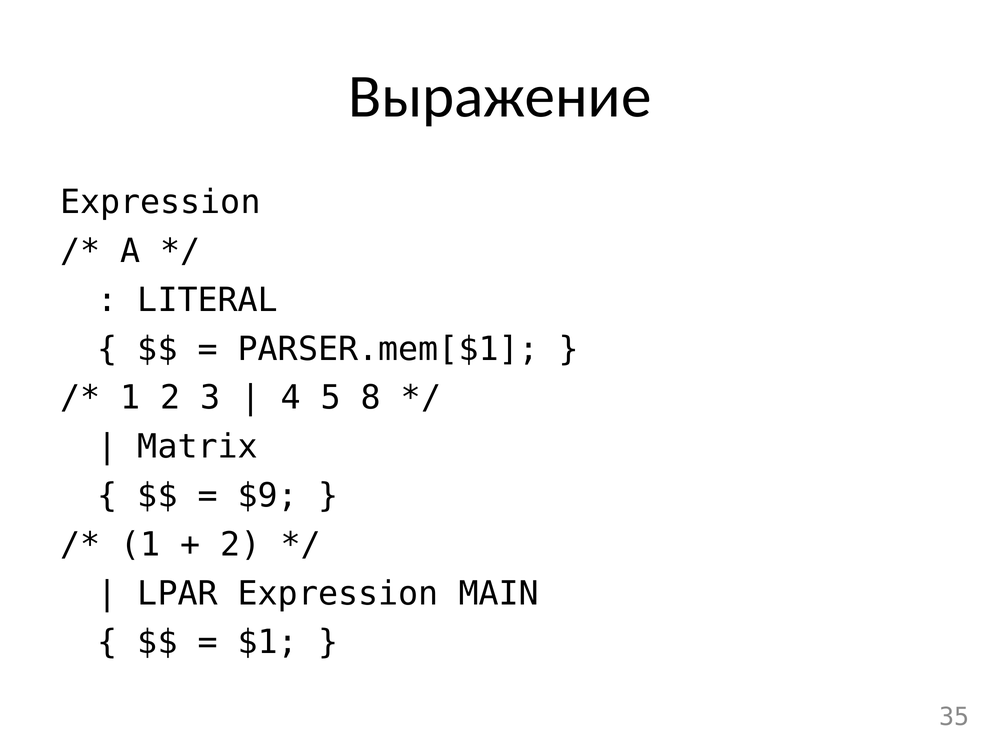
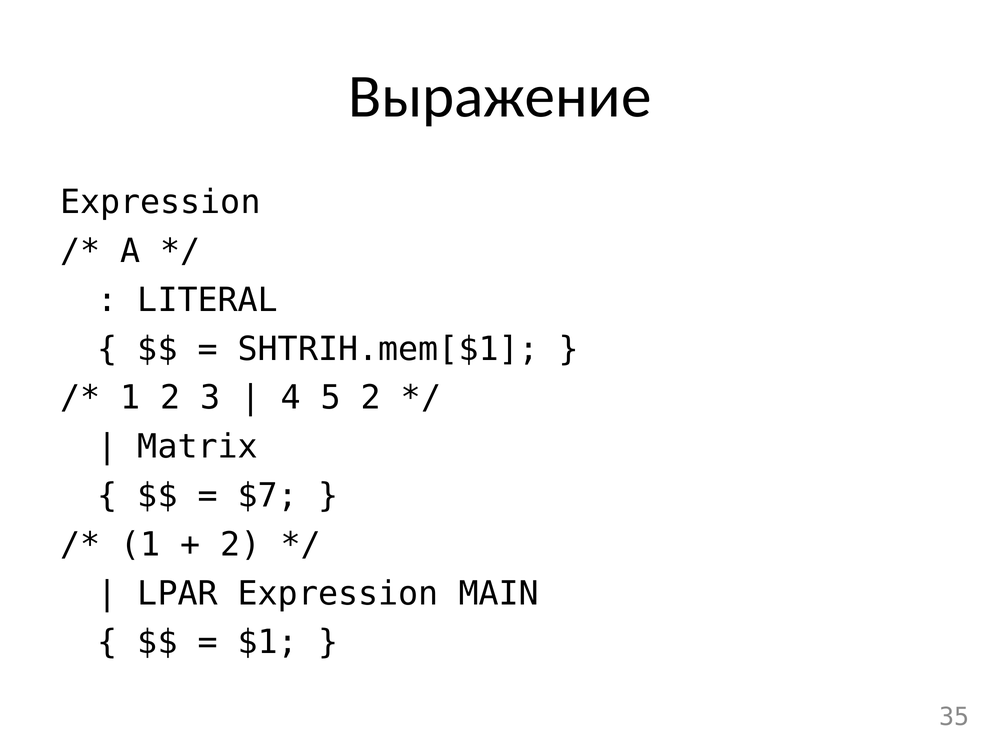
PARSER.mem[$1: PARSER.mem[$1 -> SHTRIH.mem[$1
5 8: 8 -> 2
$9: $9 -> $7
